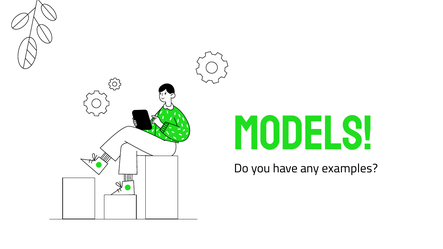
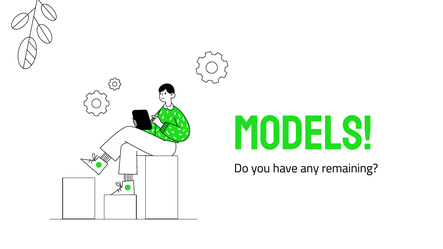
examples: examples -> remaining
